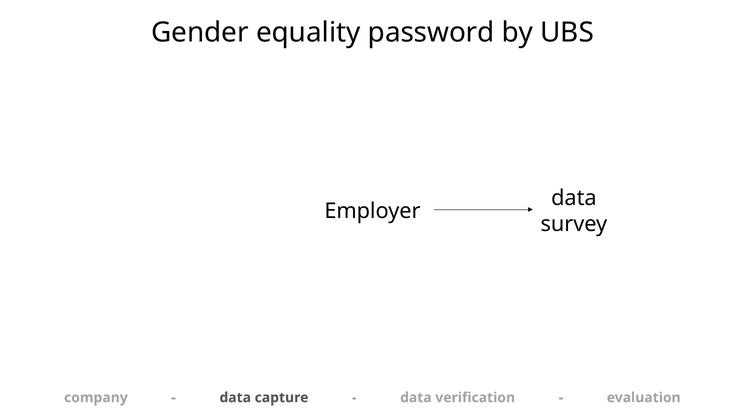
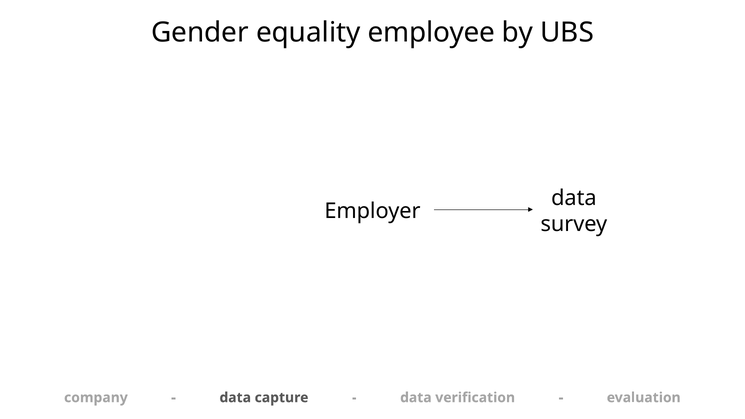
password: password -> employee
